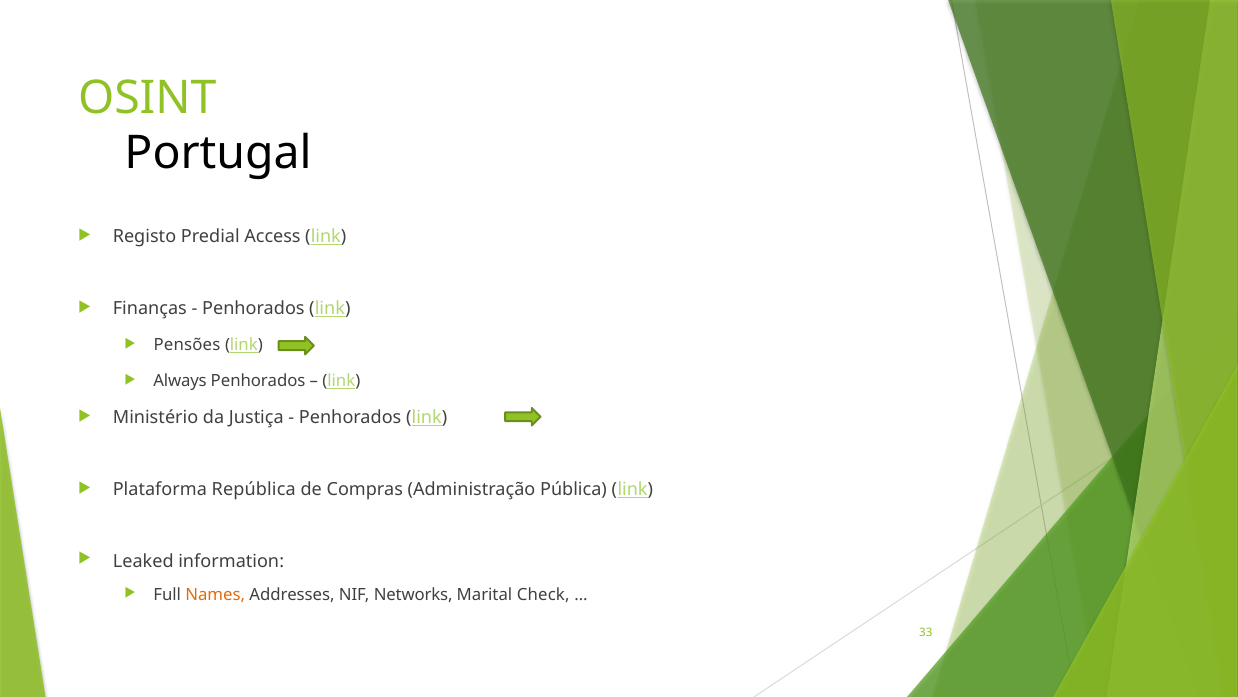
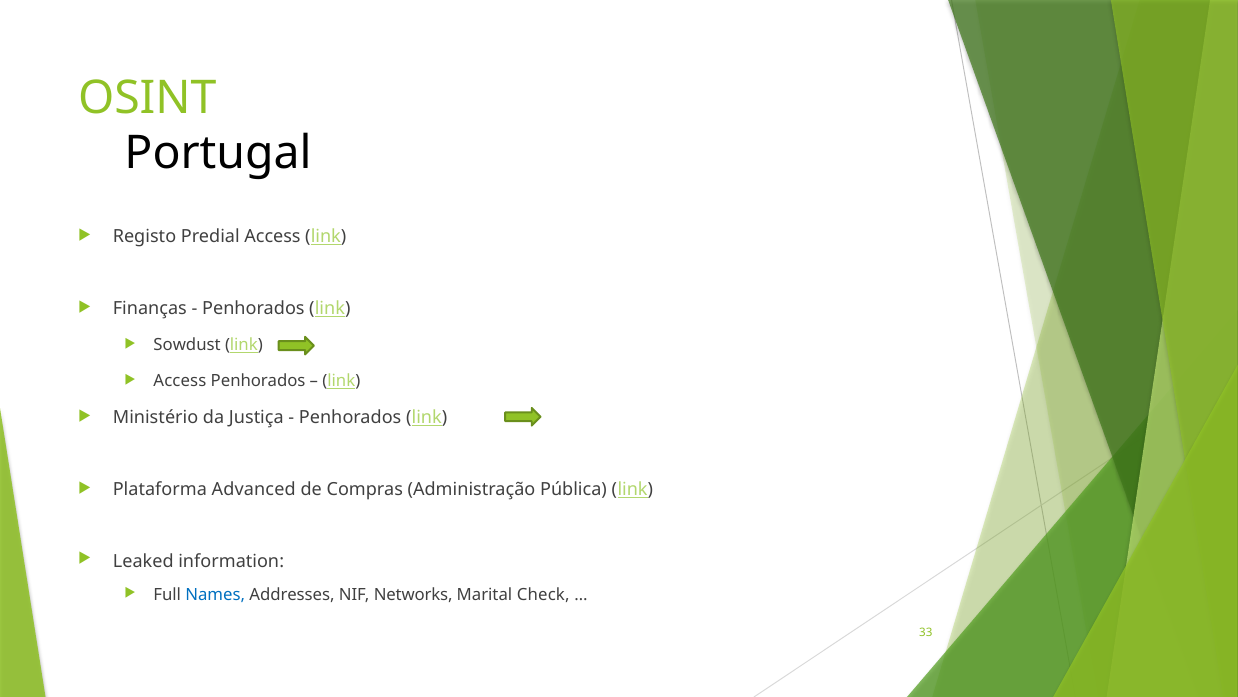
Pensões: Pensões -> Sowdust
Always at (180, 381): Always -> Access
República: República -> Advanced
Names colour: orange -> blue
